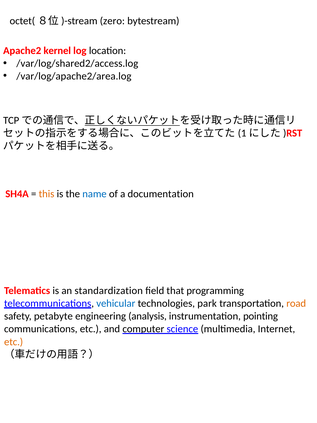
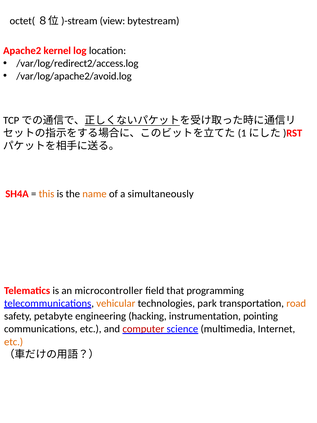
zero: zero -> view
/var/log/shared2/access.log: /var/log/shared2/access.log -> /var/log/redirect2/access.log
/var/log/apache2/area.log: /var/log/apache2/area.log -> /var/log/apache2/avoid.log
name colour: blue -> orange
documentation: documentation -> simultaneously
standardization: standardization -> microcontroller
vehicular colour: blue -> orange
analysis: analysis -> hacking
computer colour: black -> red
